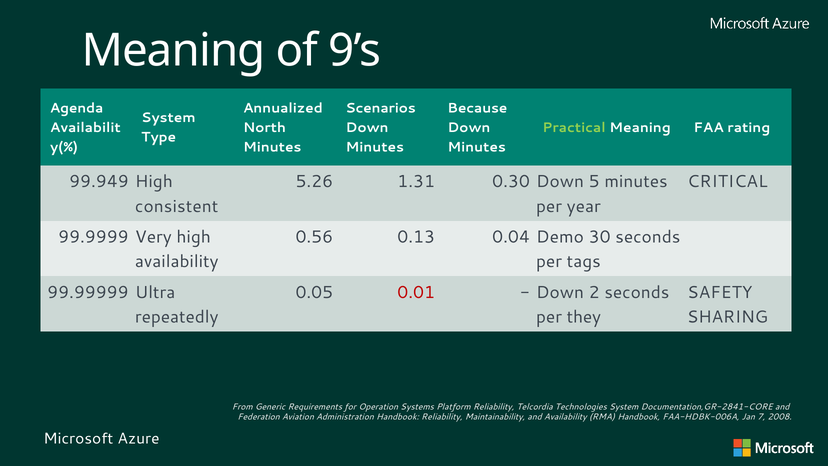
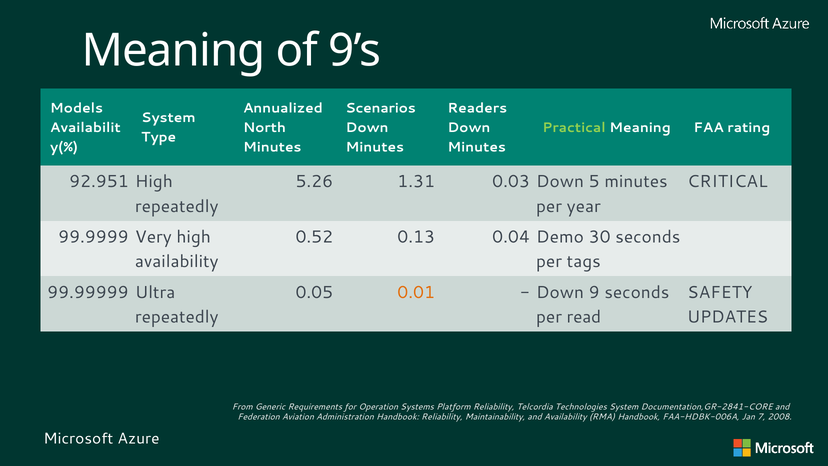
Agenda: Agenda -> Models
Because: Because -> Readers
99.949: 99.949 -> 92.951
0.30: 0.30 -> 0.03
consistent at (177, 206): consistent -> repeatedly
0.56: 0.56 -> 0.52
0.01 colour: red -> orange
2: 2 -> 9
they: they -> read
SHARING: SHARING -> UPDATES
